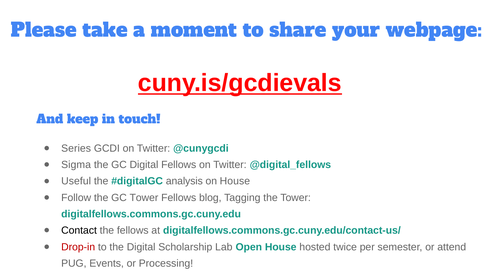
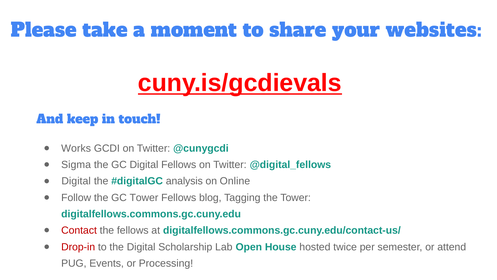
webpage: webpage -> websites
Series: Series -> Works
Useful at (76, 181): Useful -> Digital
on House: House -> Online
Contact colour: black -> red
